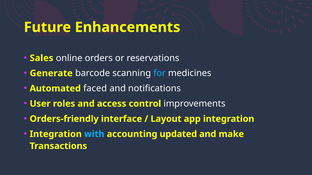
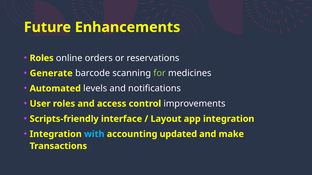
Sales at (42, 58): Sales -> Roles
for colour: light blue -> light green
faced: faced -> levels
Orders-friendly: Orders-friendly -> Scripts-friendly
